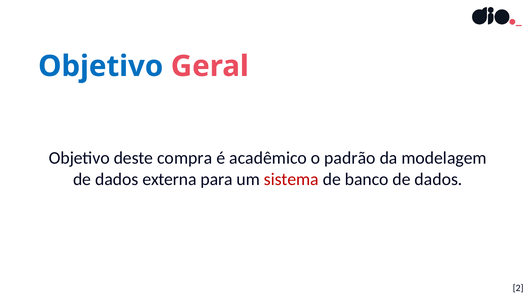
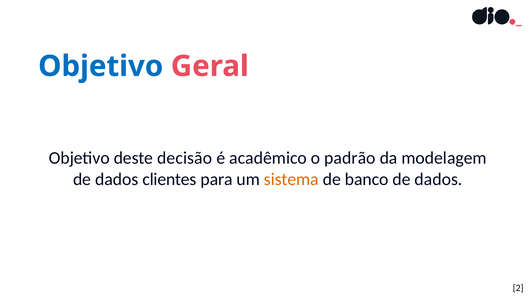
compra: compra -> decisão
externa: externa -> clientes
sistema colour: red -> orange
